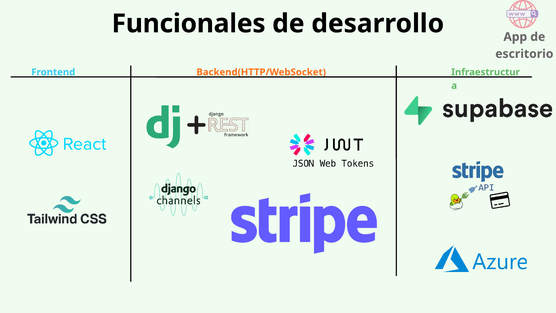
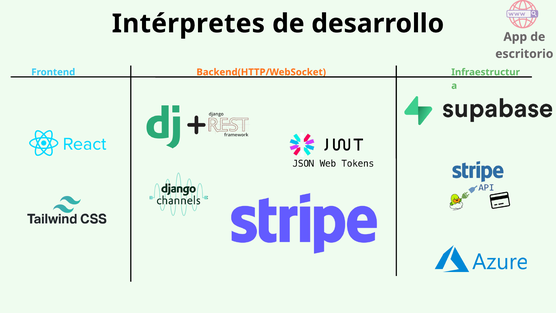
Funcionales: Funcionales -> Intérpretes
